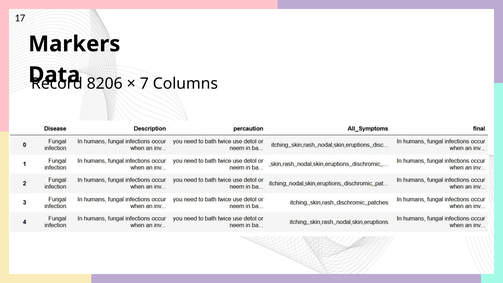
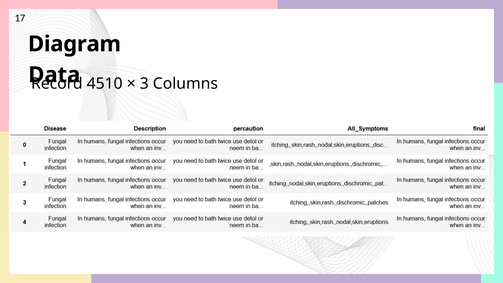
Markers: Markers -> Diagram
8206: 8206 -> 4510
7: 7 -> 3
